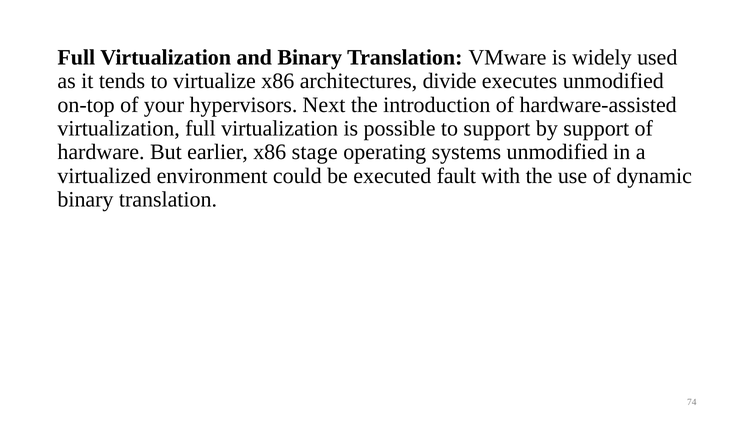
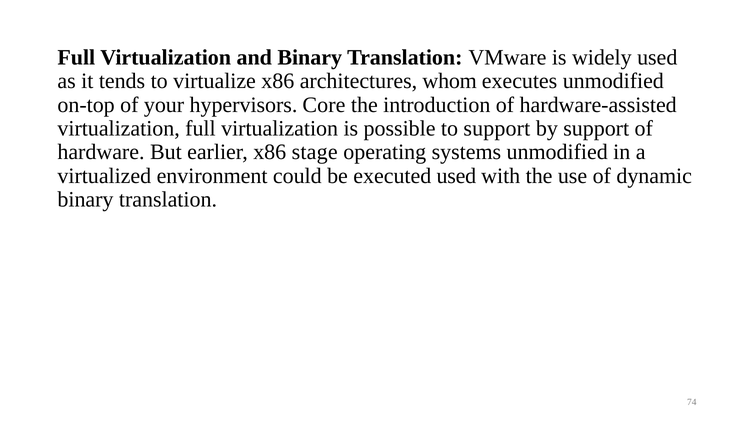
divide: divide -> whom
Next: Next -> Core
executed fault: fault -> used
